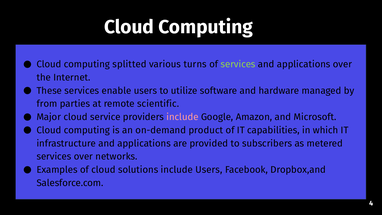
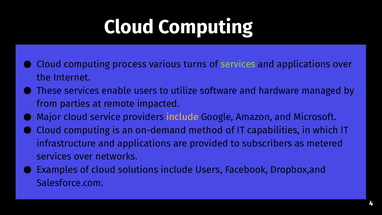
splitted: splitted -> process
scientific: scientific -> impacted
include at (182, 117) colour: pink -> yellow
product: product -> method
